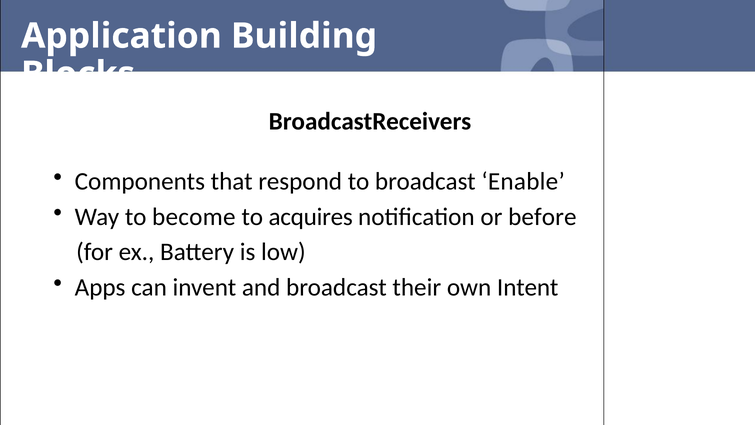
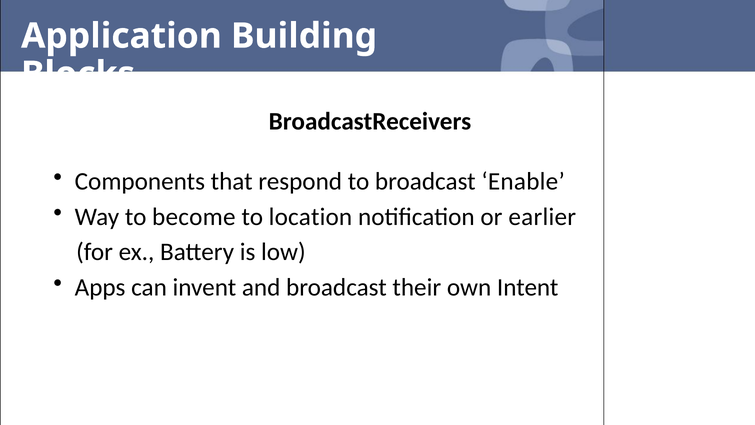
acquires: acquires -> location
before: before -> earlier
